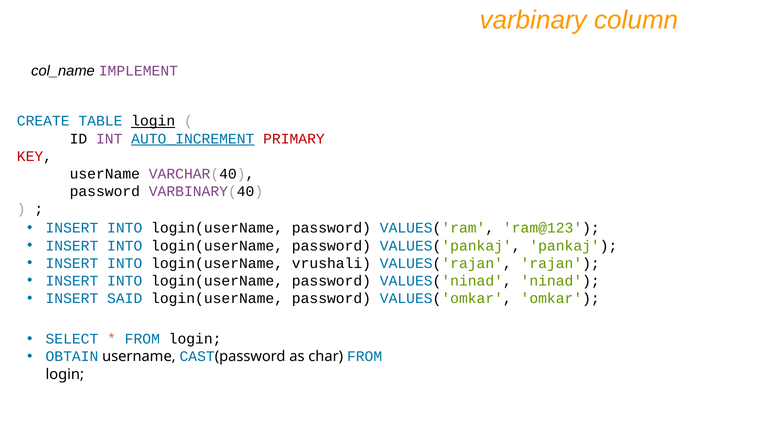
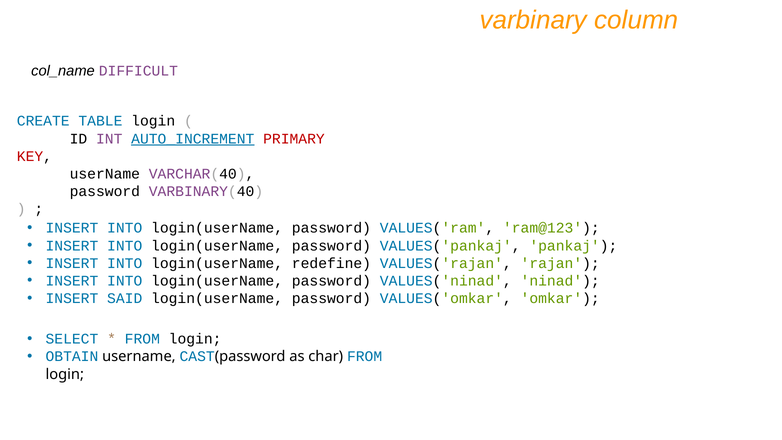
IMPLEMENT: IMPLEMENT -> DIFFICULT
login at (153, 121) underline: present -> none
vrushali: vrushali -> redefine
